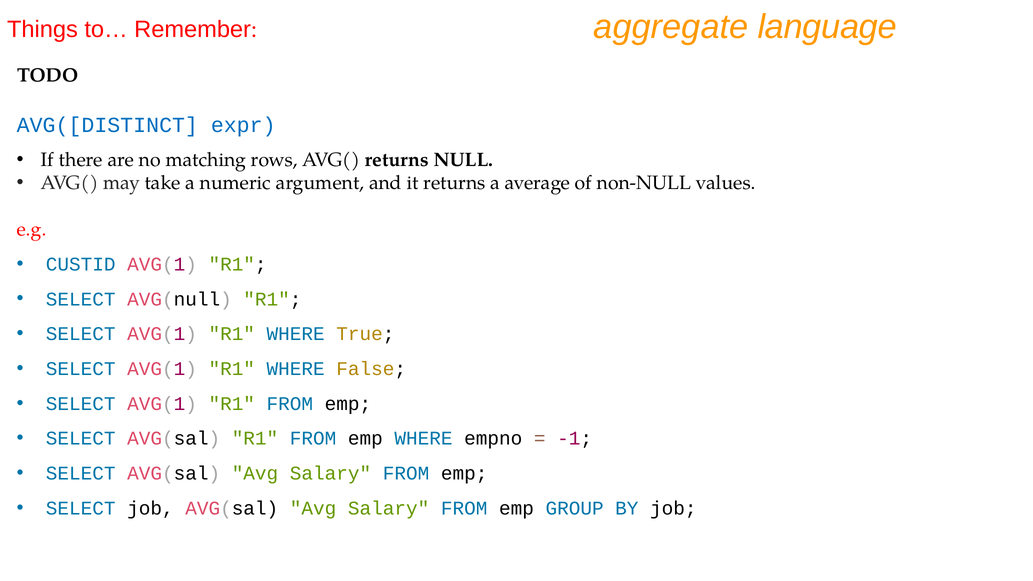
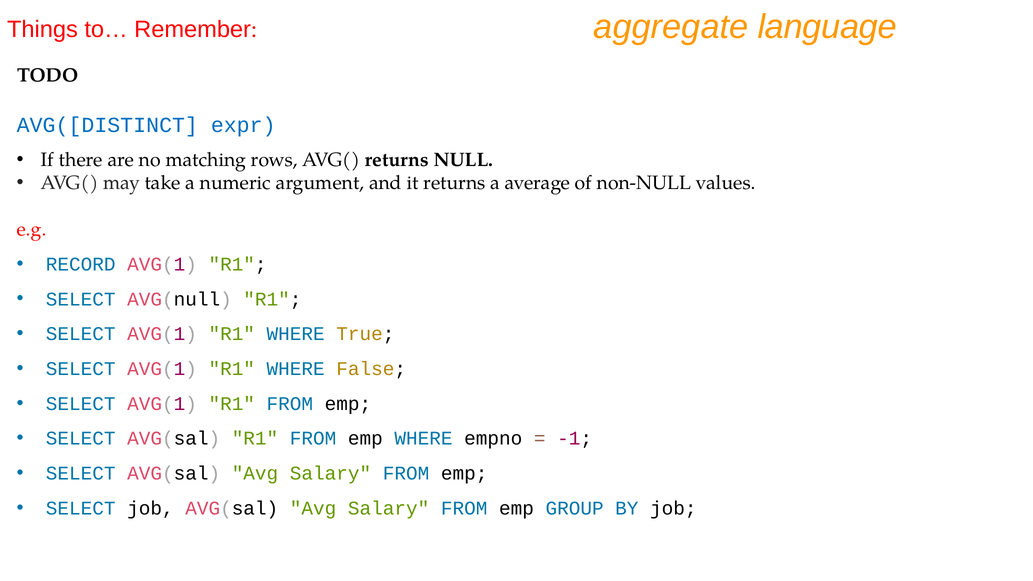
CUSTID: CUSTID -> RECORD
